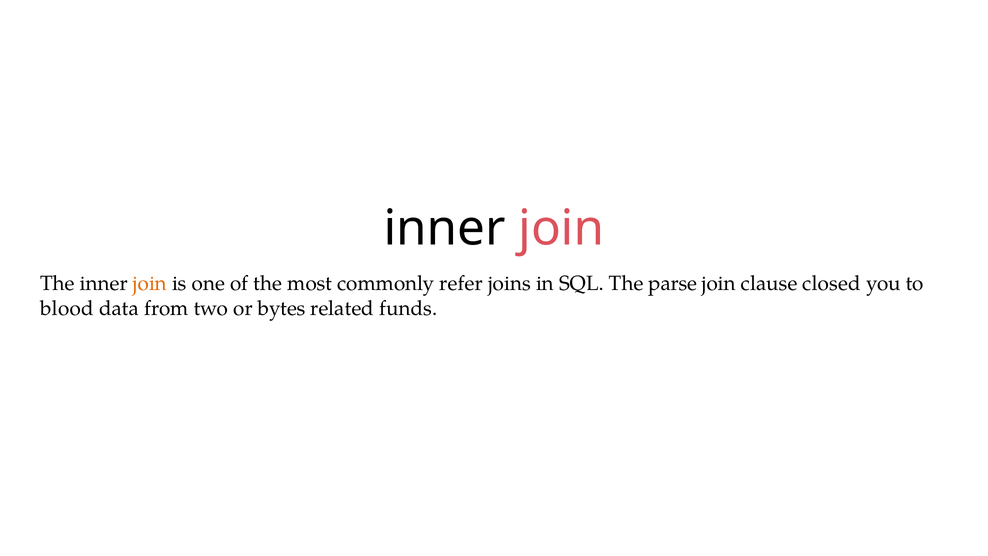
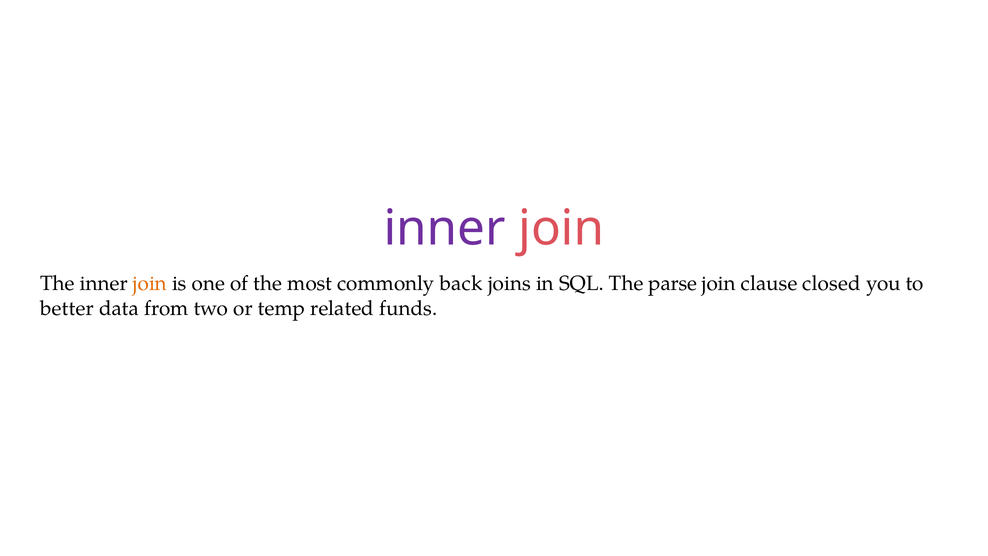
inner at (445, 228) colour: black -> purple
refer: refer -> back
blood: blood -> better
bytes: bytes -> temp
